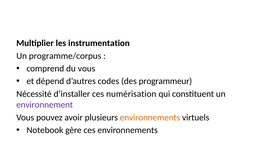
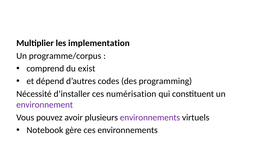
instrumentation: instrumentation -> implementation
du vous: vous -> exist
programmeur: programmeur -> programming
environnements at (150, 117) colour: orange -> purple
